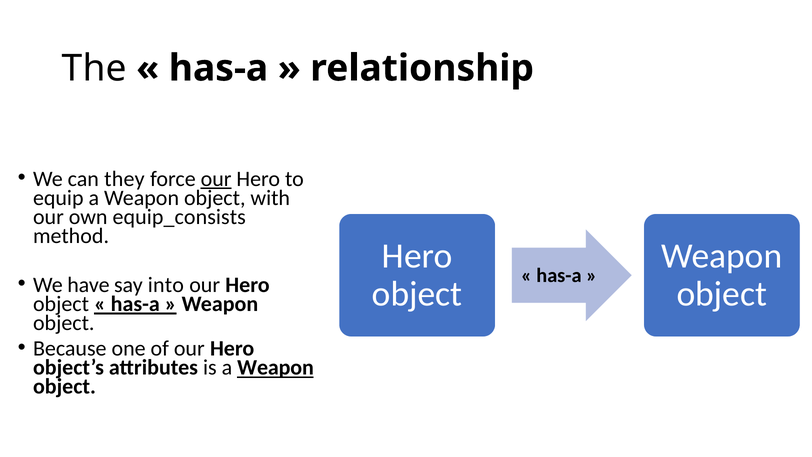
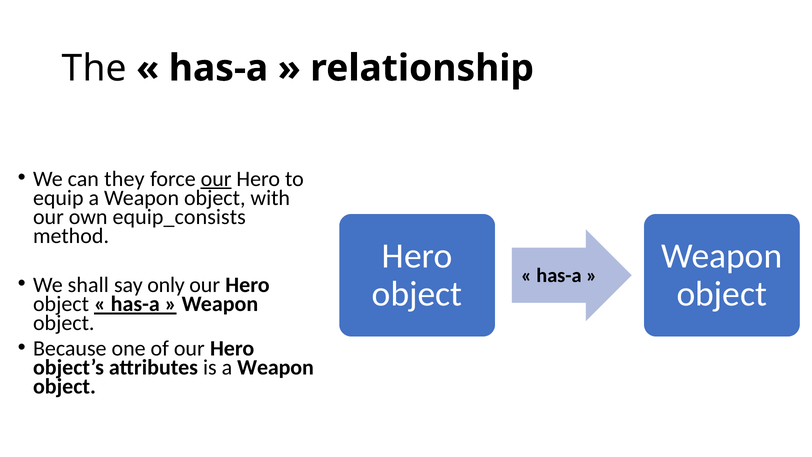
have: have -> shall
into: into -> only
Weapon at (276, 368) underline: present -> none
